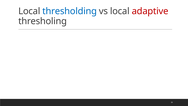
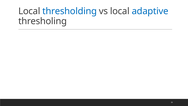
adaptive colour: red -> blue
